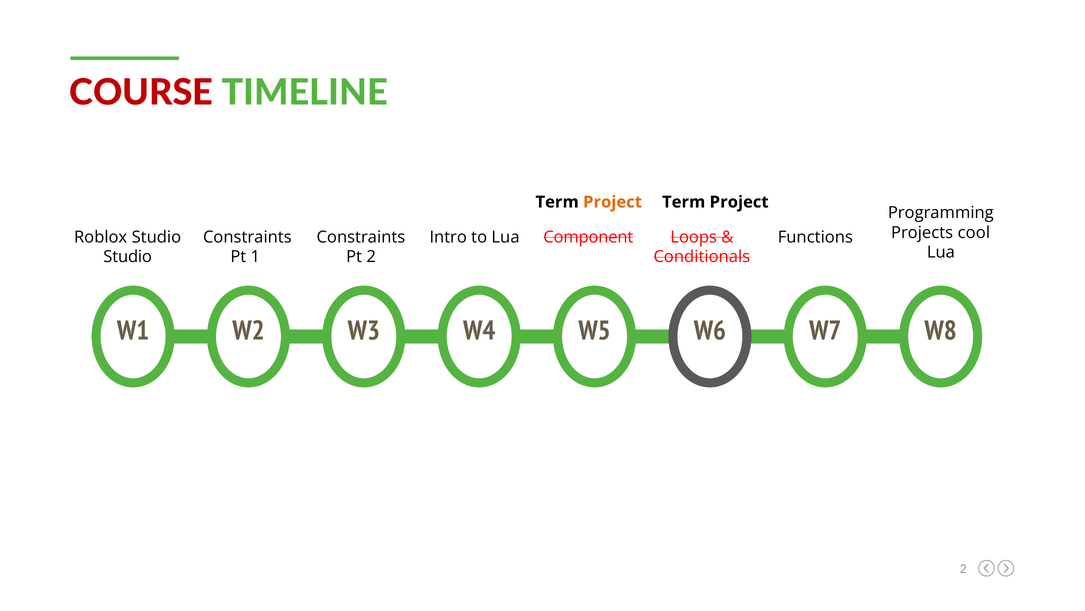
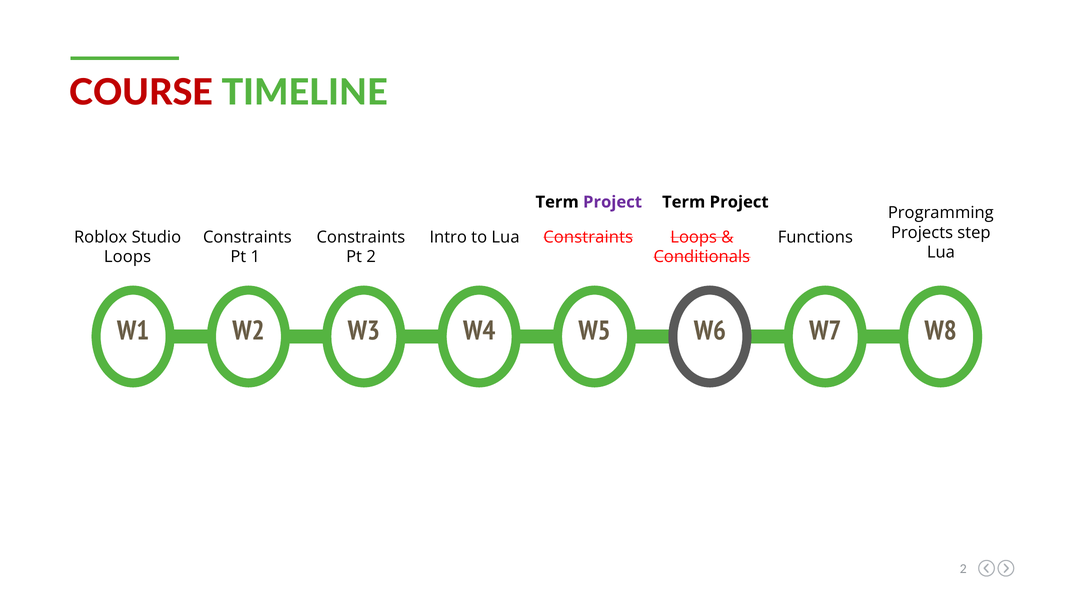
Project at (613, 202) colour: orange -> purple
cool: cool -> step
Lua Component: Component -> Constraints
Studio at (128, 257): Studio -> Loops
